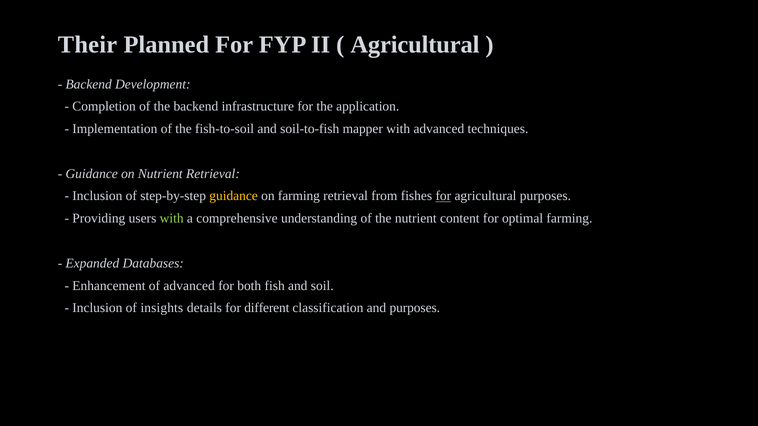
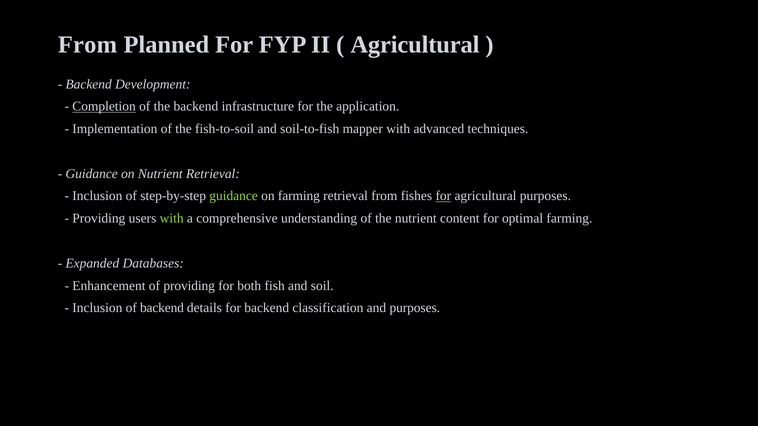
Their at (88, 45): Their -> From
Completion underline: none -> present
guidance at (234, 196) colour: yellow -> light green
of advanced: advanced -> providing
of insights: insights -> backend
for different: different -> backend
